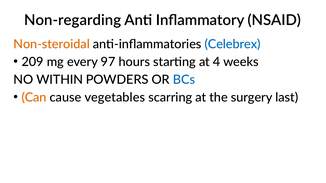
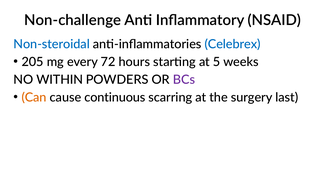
Non-regarding: Non-regarding -> Non-challenge
Non-steroidal colour: orange -> blue
209: 209 -> 205
97: 97 -> 72
4: 4 -> 5
BCs colour: blue -> purple
vegetables: vegetables -> continuous
